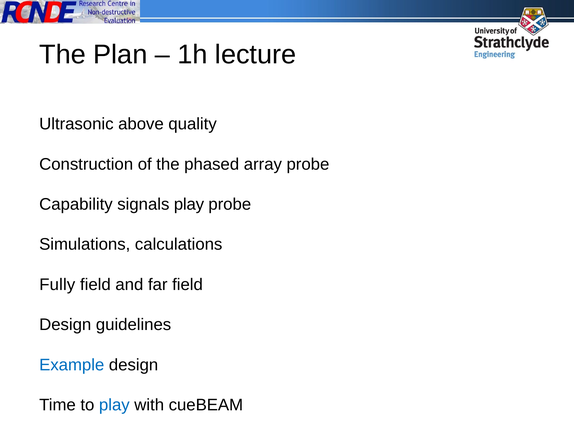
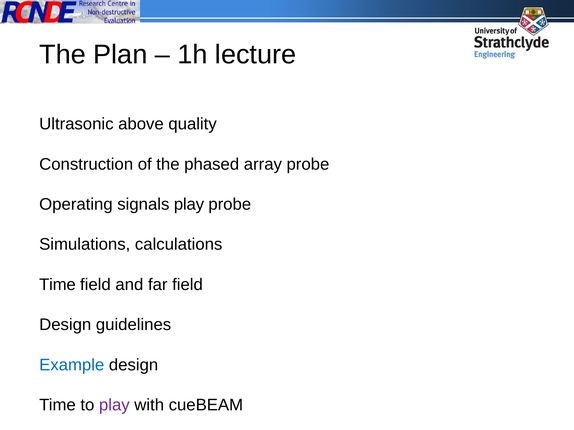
Capability: Capability -> Operating
Fully at (57, 285): Fully -> Time
play at (114, 405) colour: blue -> purple
